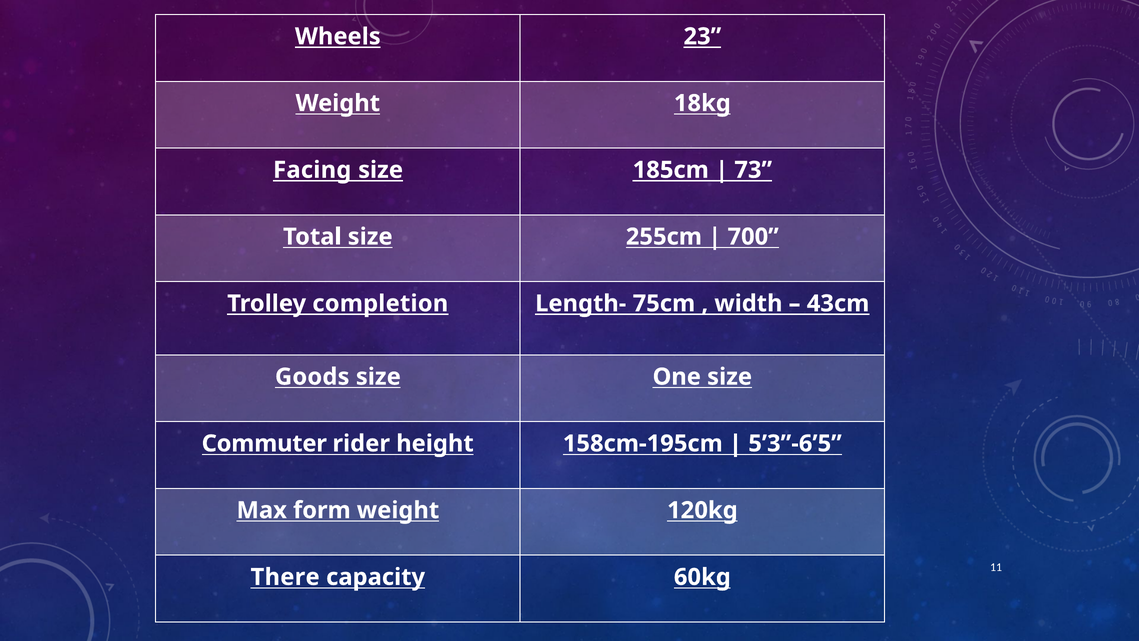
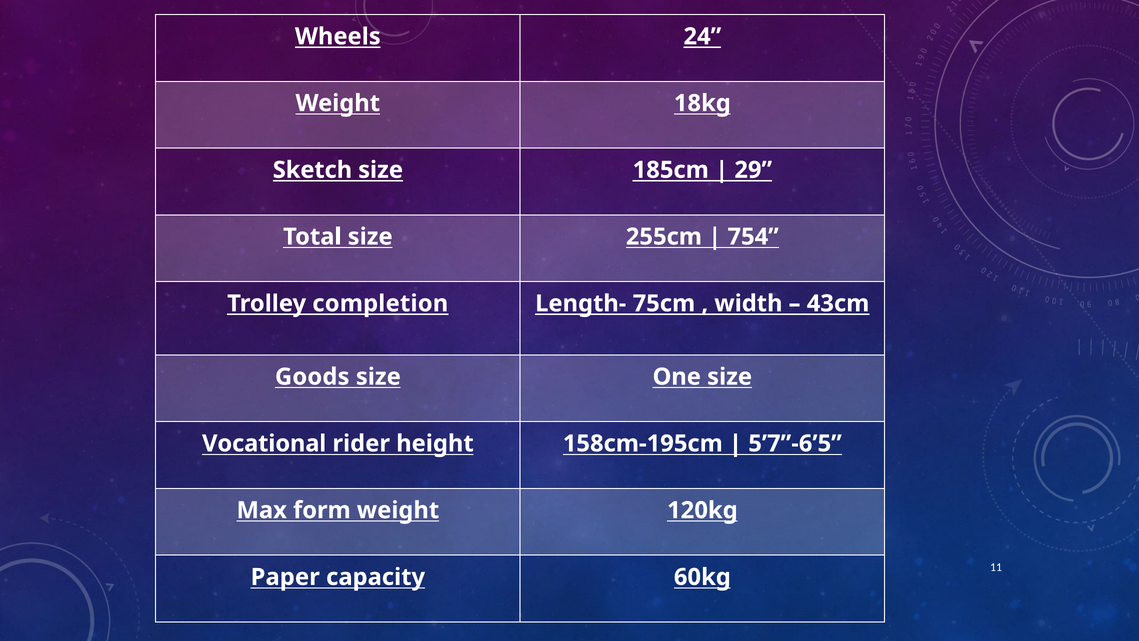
23: 23 -> 24
Facing: Facing -> Sketch
73: 73 -> 29
700: 700 -> 754
Commuter: Commuter -> Vocational
5’3”-6’5: 5’3”-6’5 -> 5’7”-6’5
There: There -> Paper
